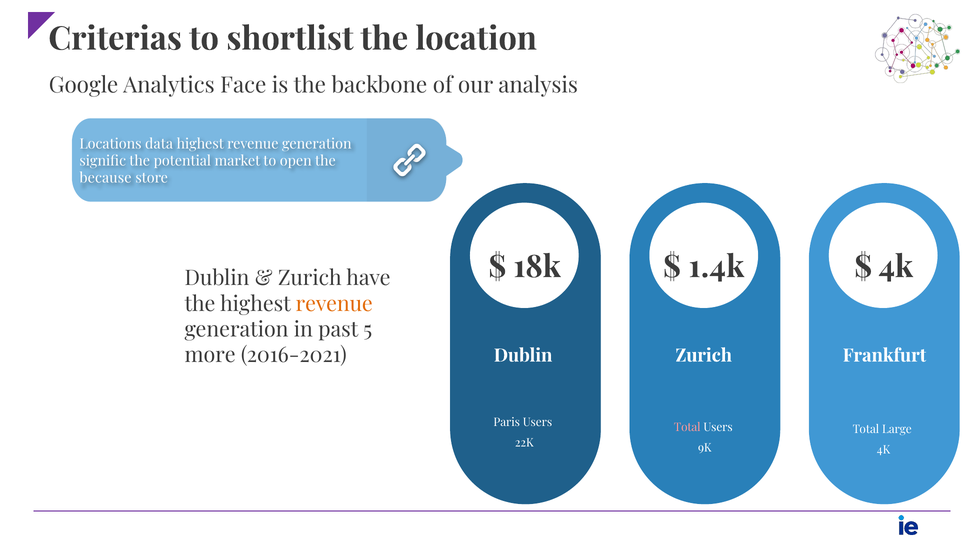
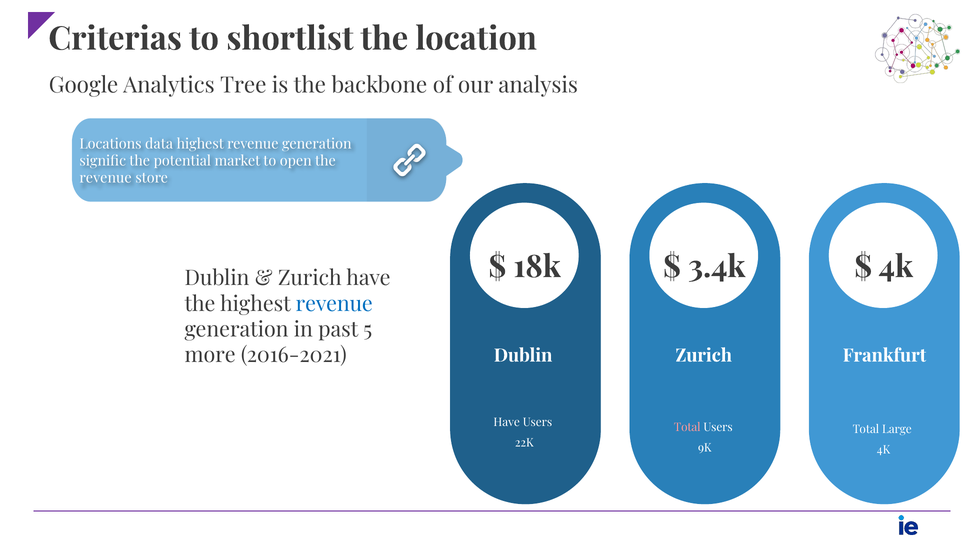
Face: Face -> Tree
because at (106, 178): because -> revenue
1.4k: 1.4k -> 3.4k
revenue at (334, 304) colour: orange -> blue
Paris at (507, 423): Paris -> Have
